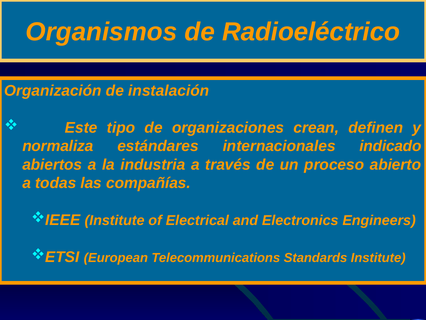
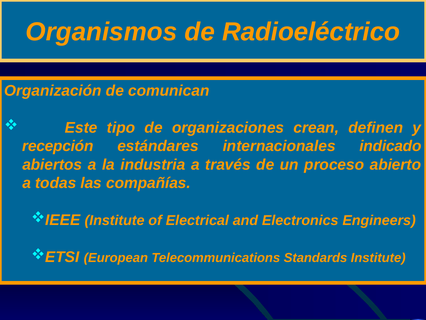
instalación: instalación -> comunican
normaliza: normaliza -> recepción
